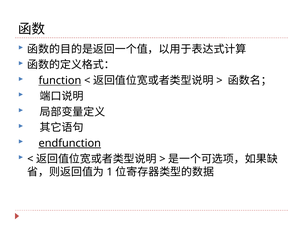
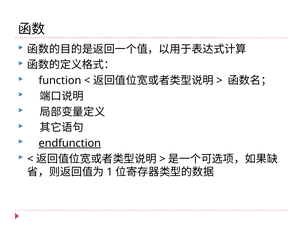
function underline: present -> none
